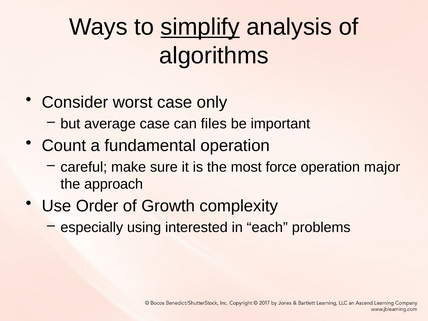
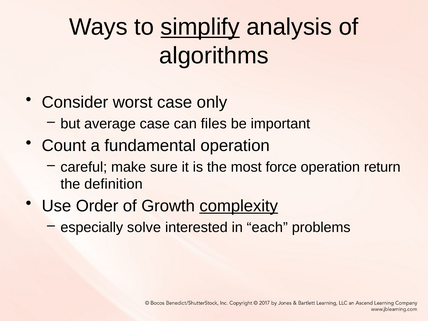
major: major -> return
approach: approach -> definition
complexity underline: none -> present
using: using -> solve
